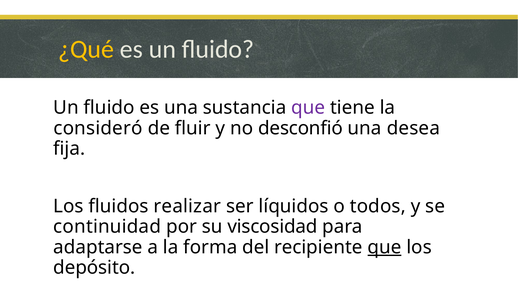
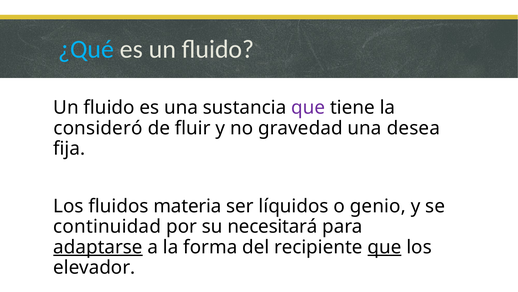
¿Qué colour: yellow -> light blue
desconfió: desconfió -> gravedad
realizar: realizar -> materia
todos: todos -> genio
viscosidad: viscosidad -> necesitará
adaptarse underline: none -> present
depósito: depósito -> elevador
